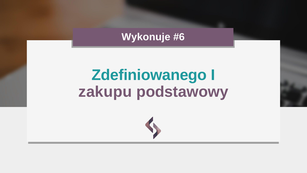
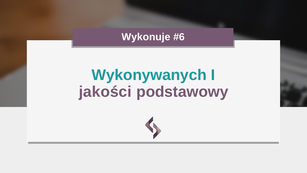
Zdefiniowanego: Zdefiniowanego -> Wykonywanych
zakupu: zakupu -> jakości
